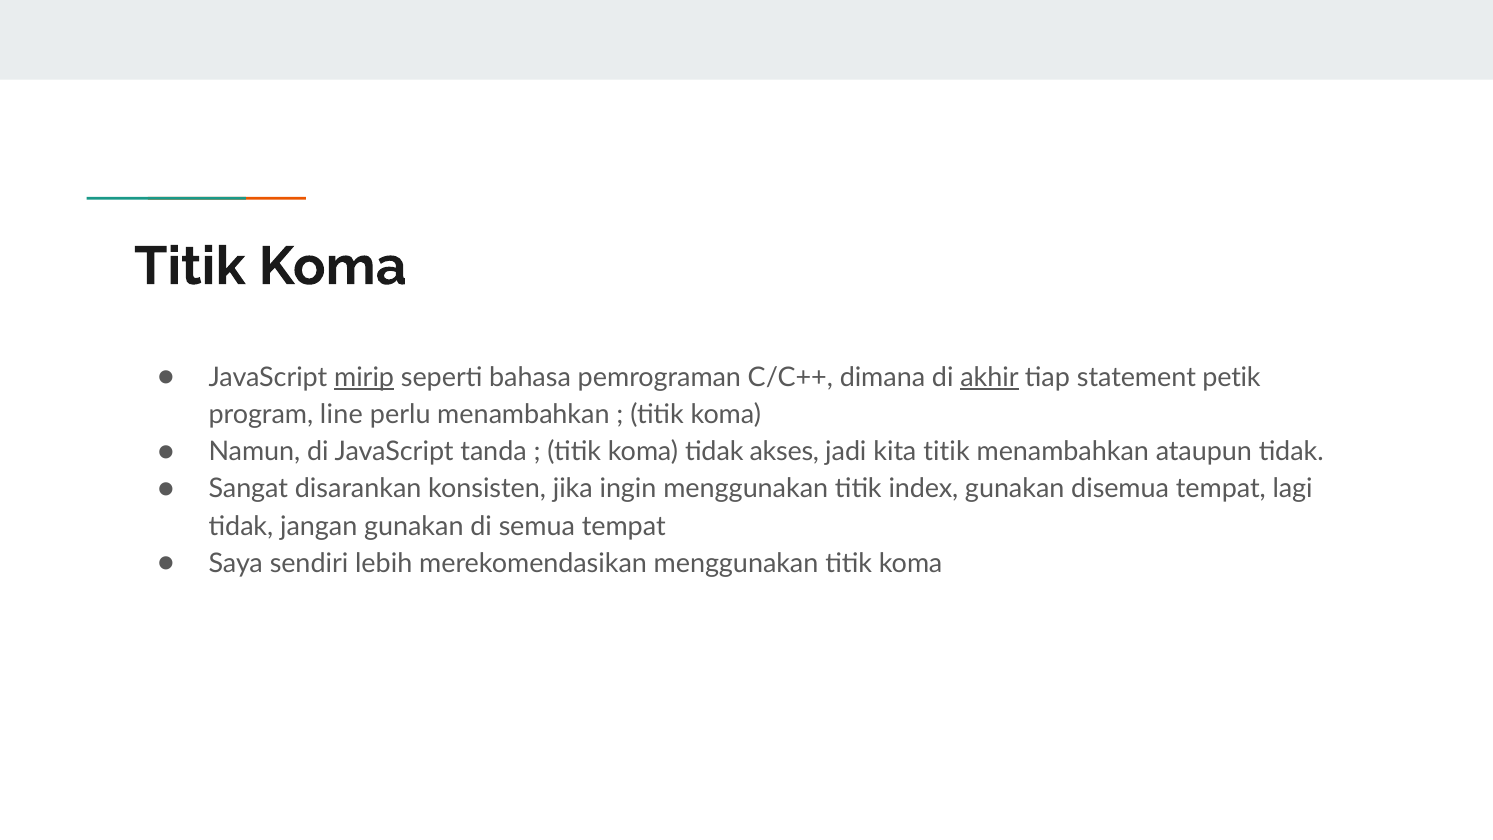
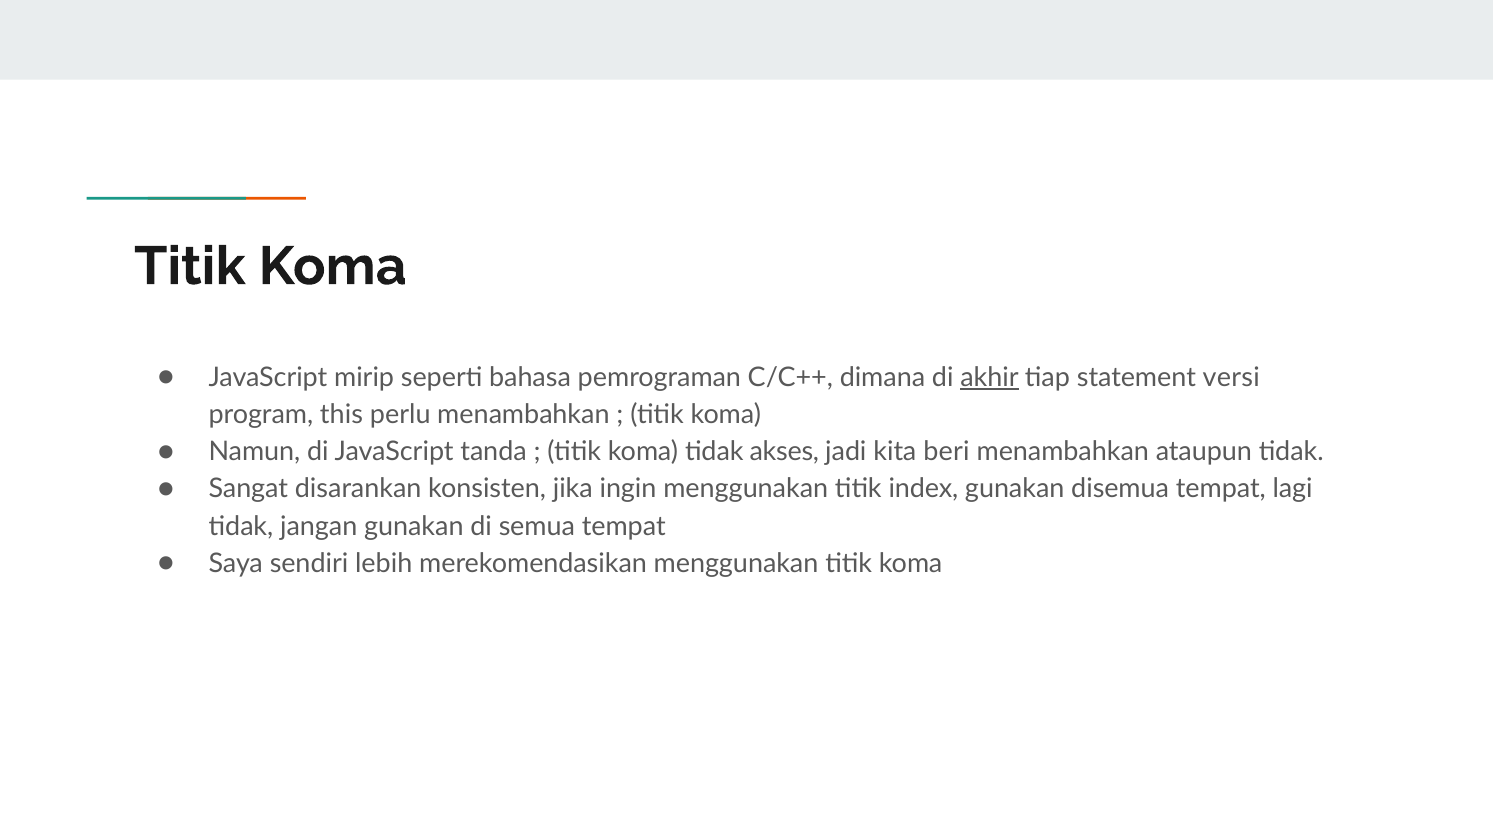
mirip underline: present -> none
petik: petik -> versi
line: line -> this
kita titik: titik -> beri
